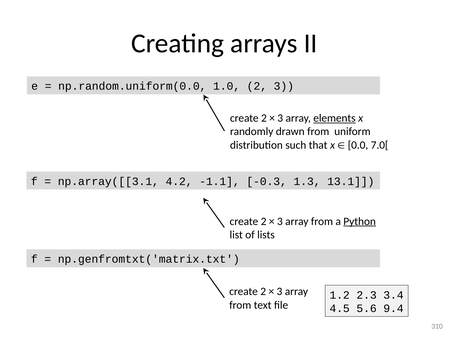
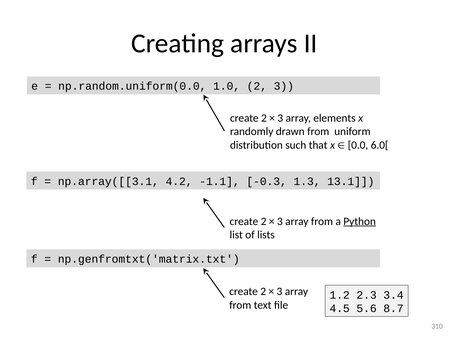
elements underline: present -> none
7.0[: 7.0[ -> 6.0[
9.4: 9.4 -> 8.7
